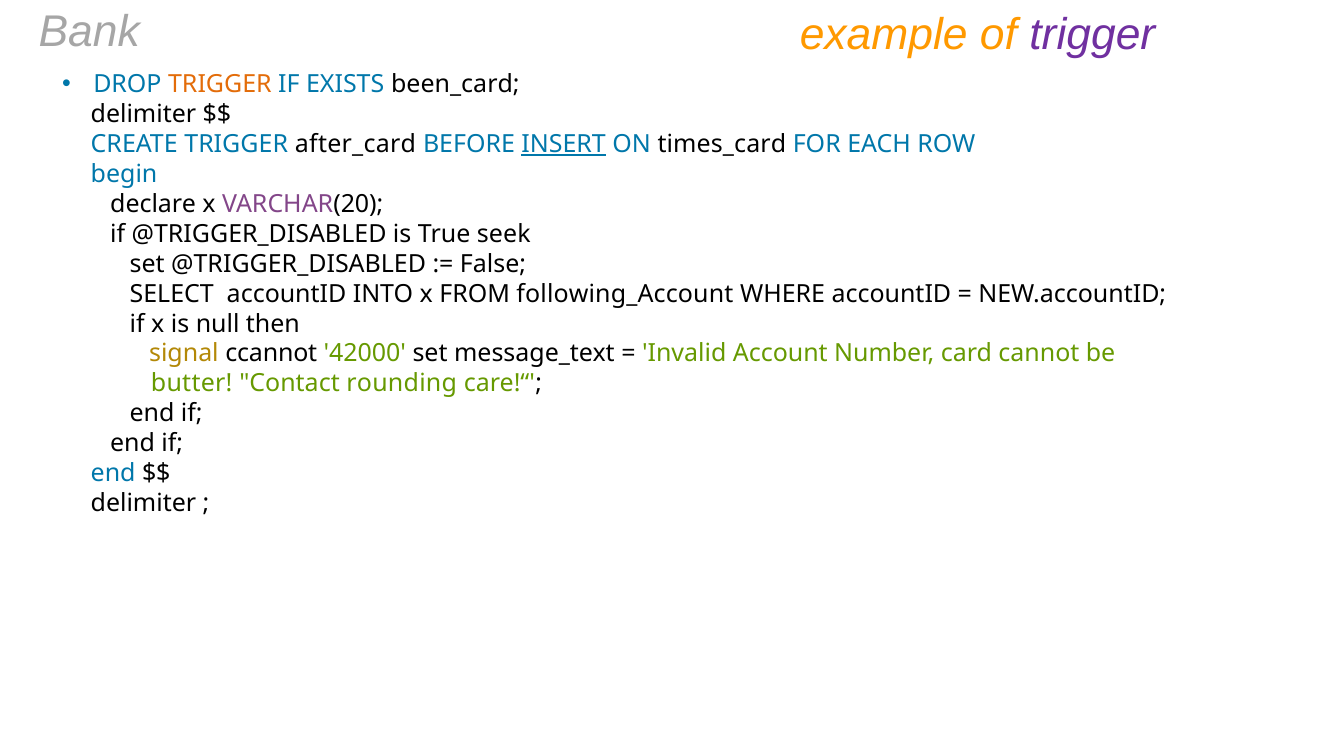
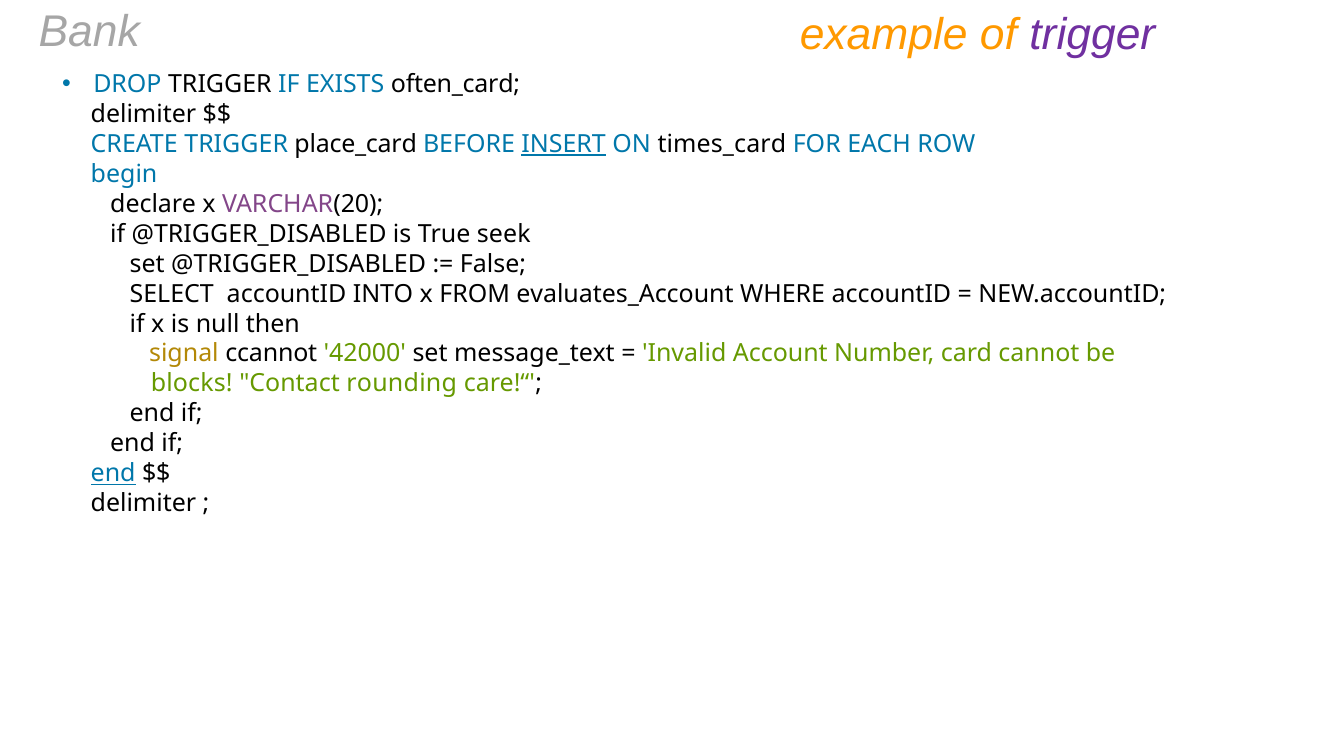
TRIGGER at (220, 84) colour: orange -> black
been_card: been_card -> often_card
after_card: after_card -> place_card
following_Account: following_Account -> evaluates_Account
butter: butter -> blocks
end at (113, 474) underline: none -> present
